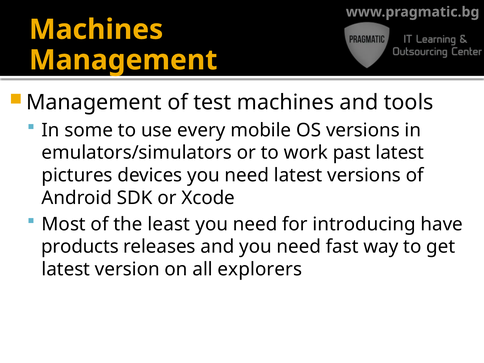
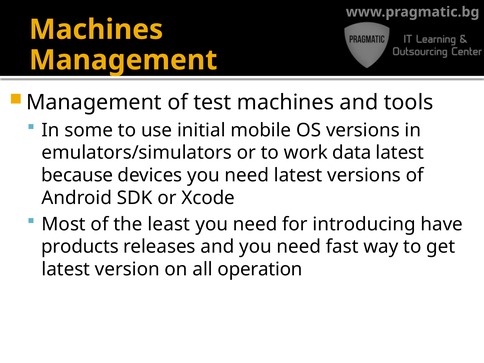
every: every -> initial
past: past -> data
pictures: pictures -> because
explorers: explorers -> operation
